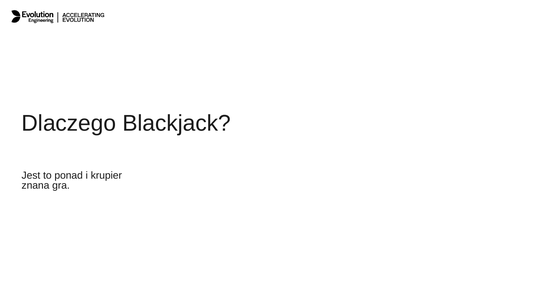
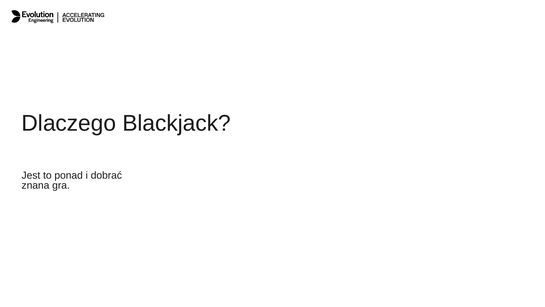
krupier: krupier -> dobrać
